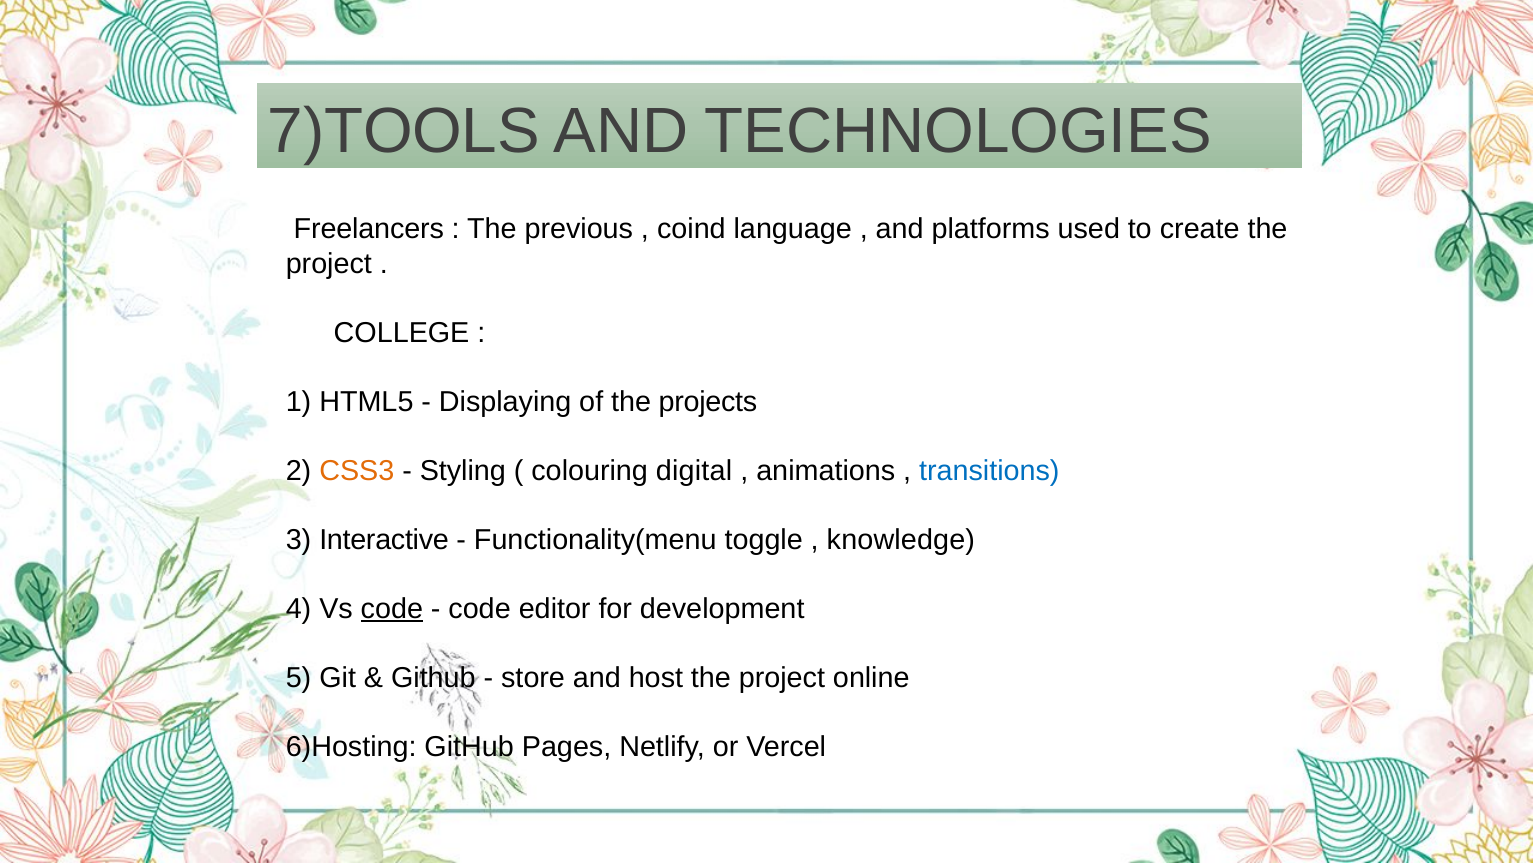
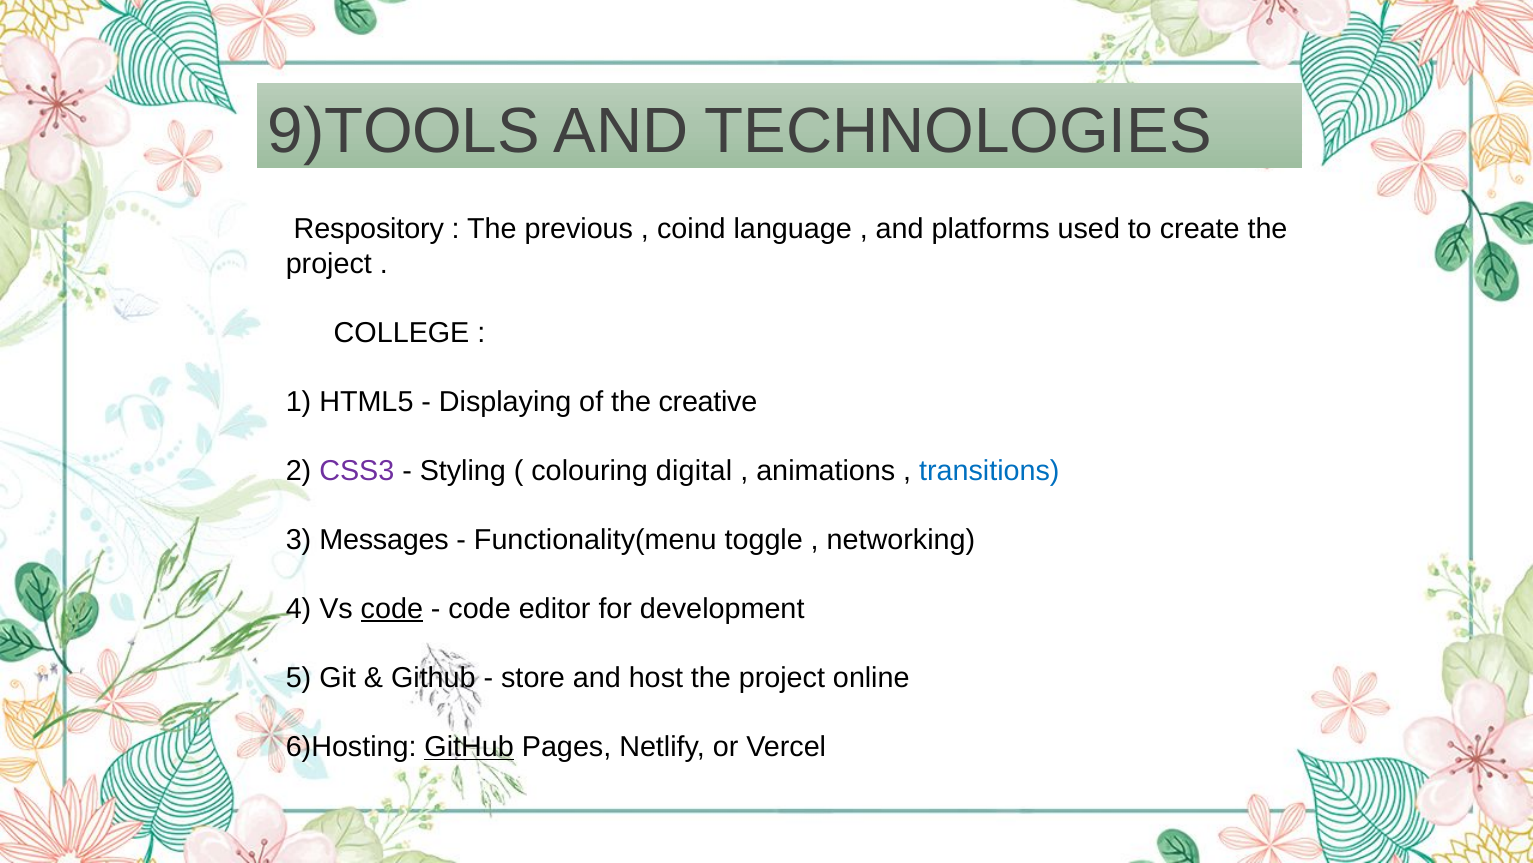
7)TOOLS: 7)TOOLS -> 9)TOOLS
Freelancers: Freelancers -> Respository
projects: projects -> creative
CSS3 colour: orange -> purple
Interactive: Interactive -> Messages
knowledge: knowledge -> networking
GitHub at (469, 746) underline: none -> present
